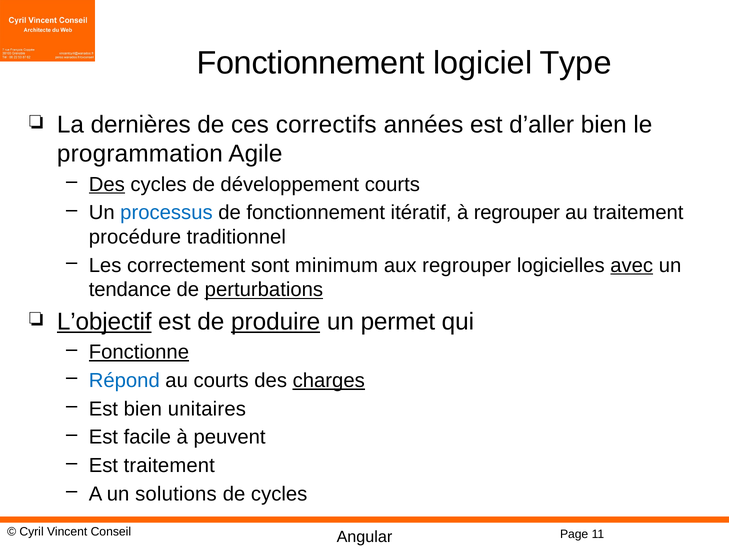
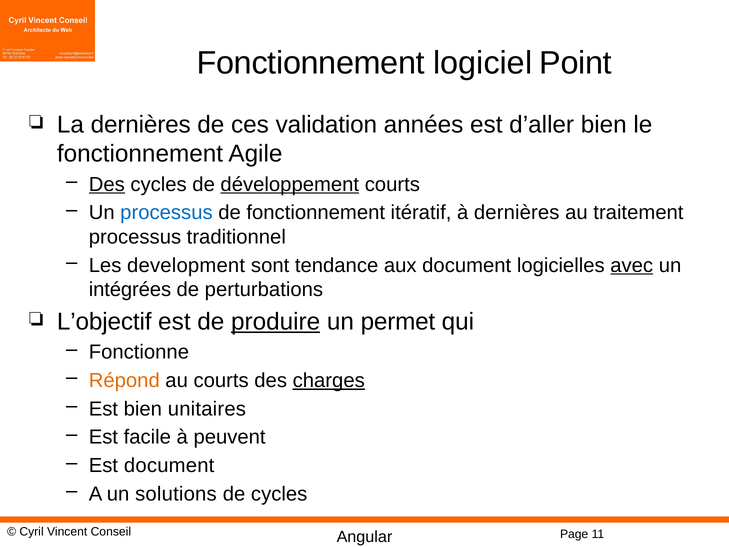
Type: Type -> Point
correctifs: correctifs -> validation
programmation at (140, 154): programmation -> fonctionnement
développement underline: none -> present
à regrouper: regrouper -> dernières
procédure at (135, 237): procédure -> processus
correctement: correctement -> development
minimum: minimum -> tendance
aux regrouper: regrouper -> document
tendance: tendance -> intégrées
perturbations underline: present -> none
L’objectif underline: present -> none
Fonctionne underline: present -> none
Répond colour: blue -> orange
Est traitement: traitement -> document
